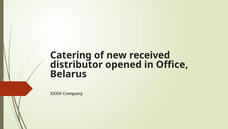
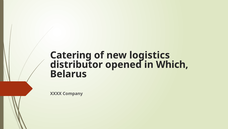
received: received -> logistics
Office: Office -> Which
